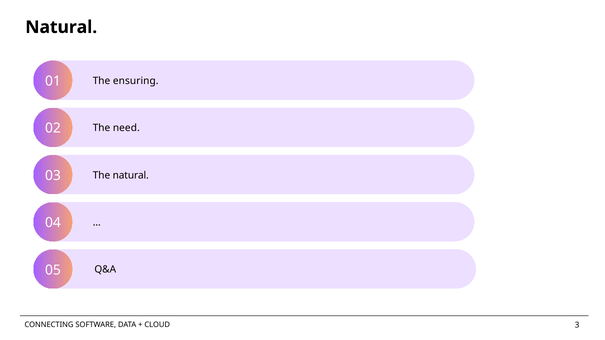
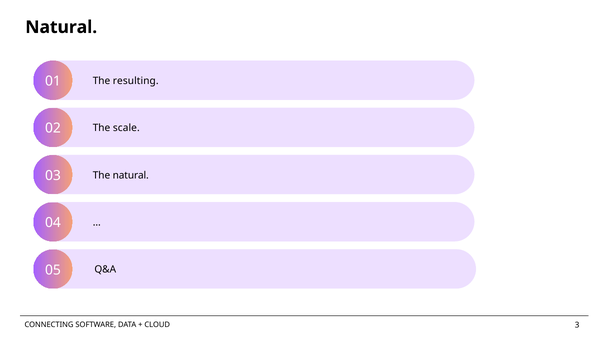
ensuring: ensuring -> resulting
need: need -> scale
